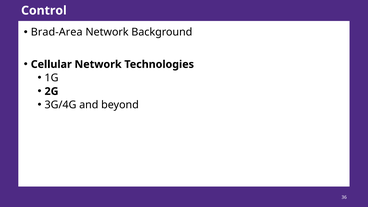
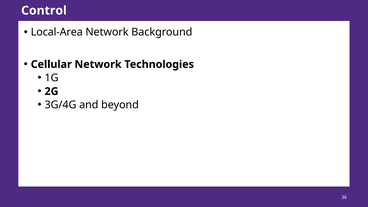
Brad-Area: Brad-Area -> Local-Area
